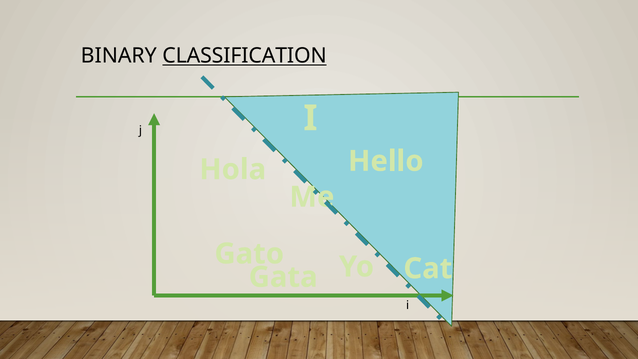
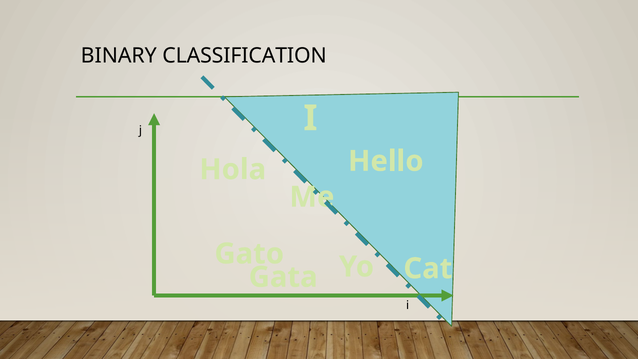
CLASSIFICATION underline: present -> none
